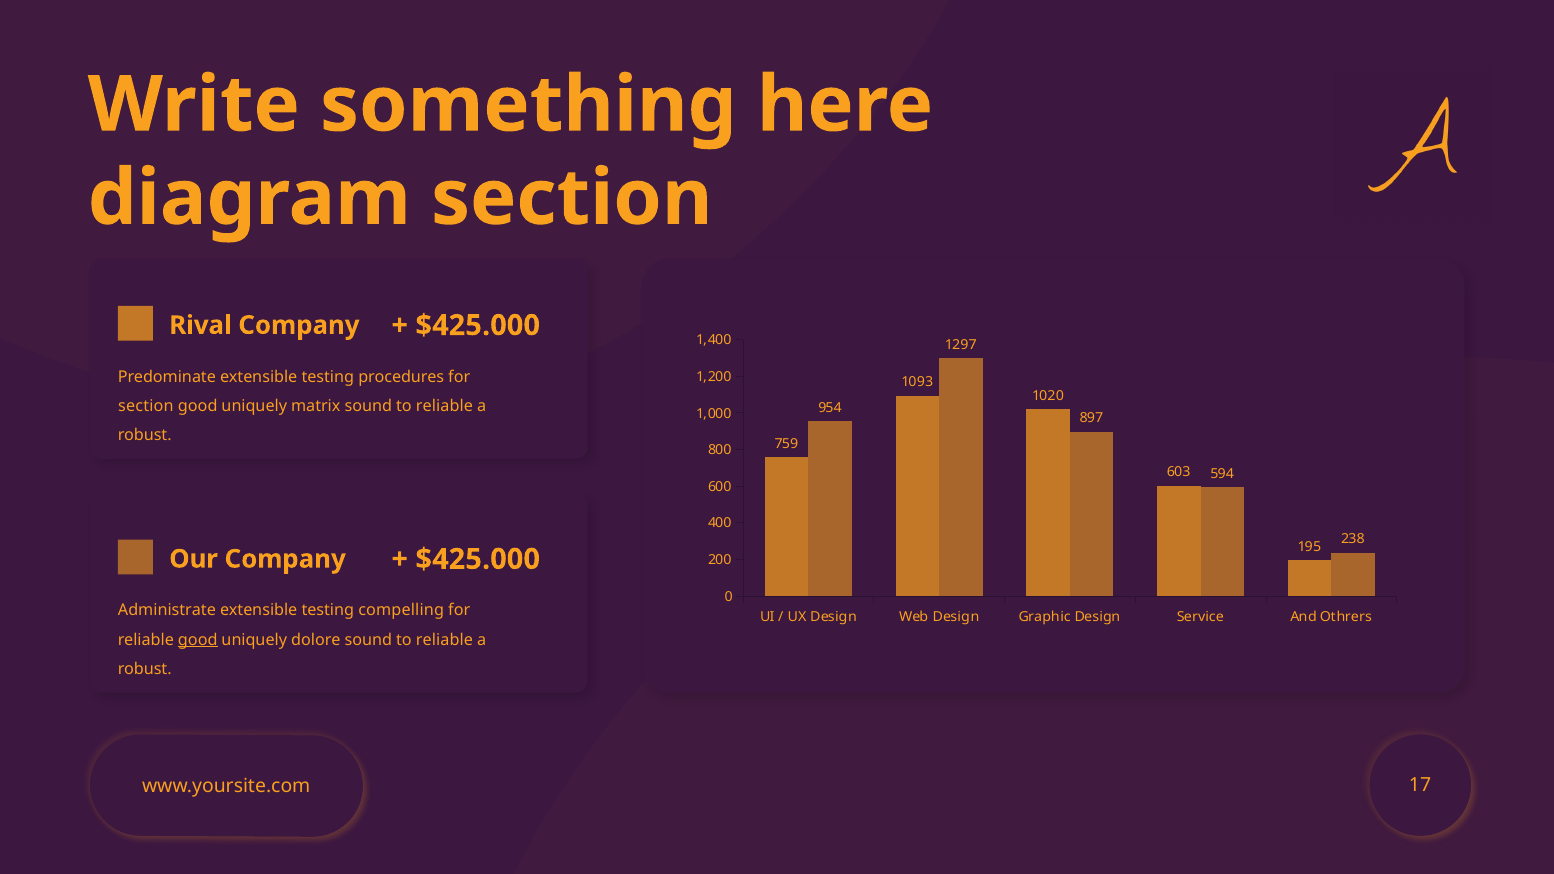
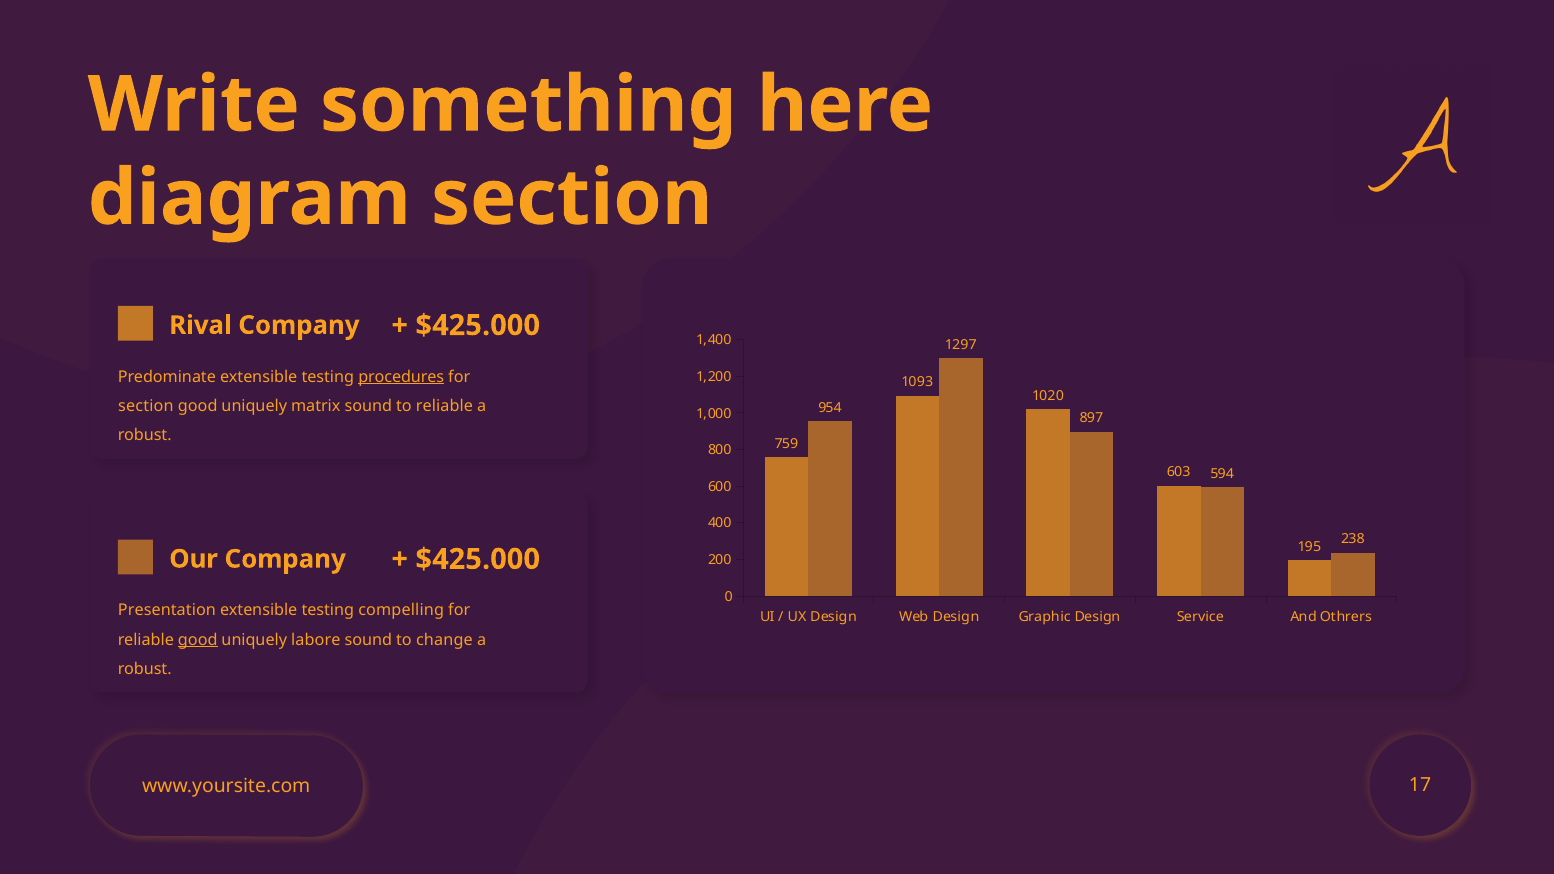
procedures underline: none -> present
Administrate: Administrate -> Presentation
dolore: dolore -> labore
reliable at (444, 640): reliable -> change
